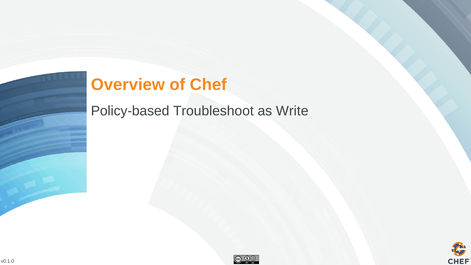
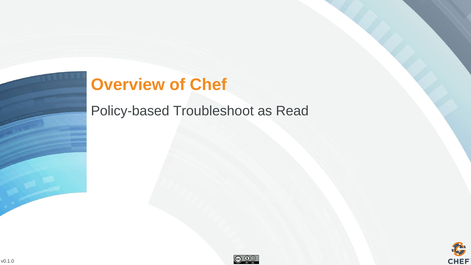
Write: Write -> Read
